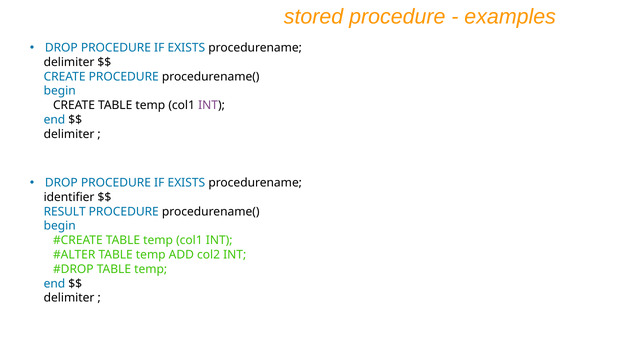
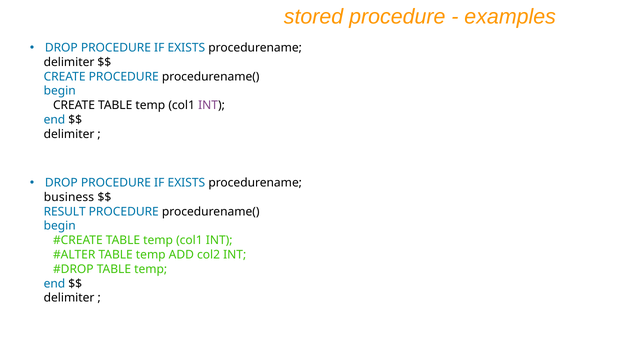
identifier: identifier -> business
